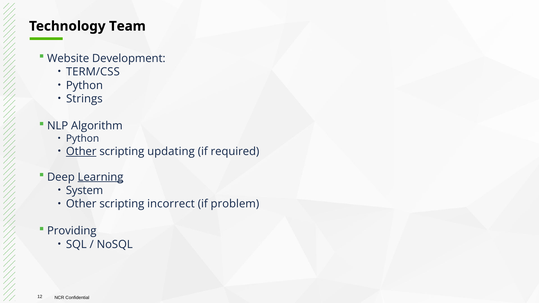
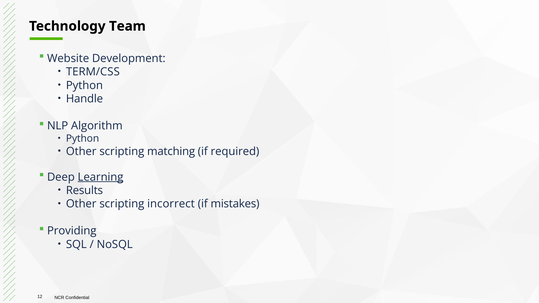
Strings: Strings -> Handle
Other at (81, 151) underline: present -> none
updating: updating -> matching
System: System -> Results
problem: problem -> mistakes
